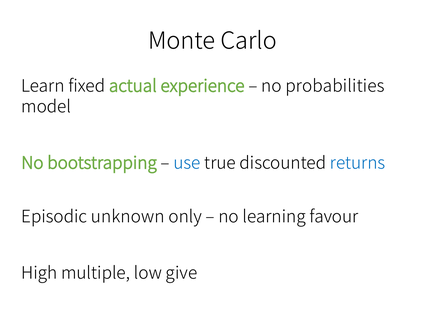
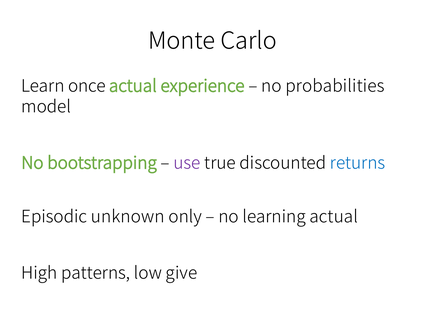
fixed: fixed -> once
use colour: blue -> purple
learning favour: favour -> actual
multiple: multiple -> patterns
